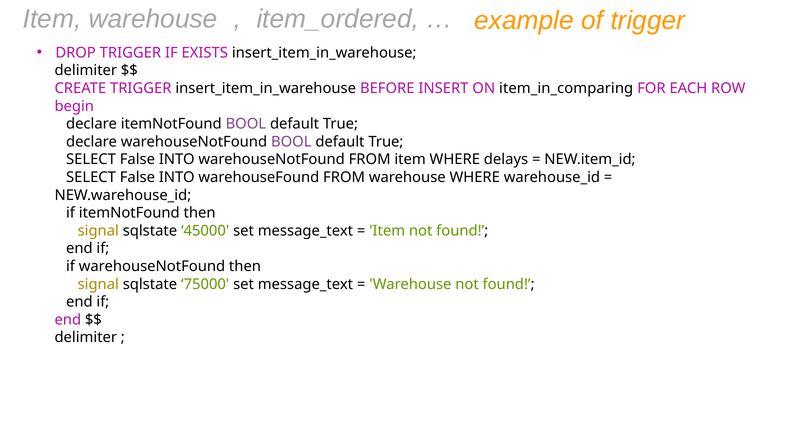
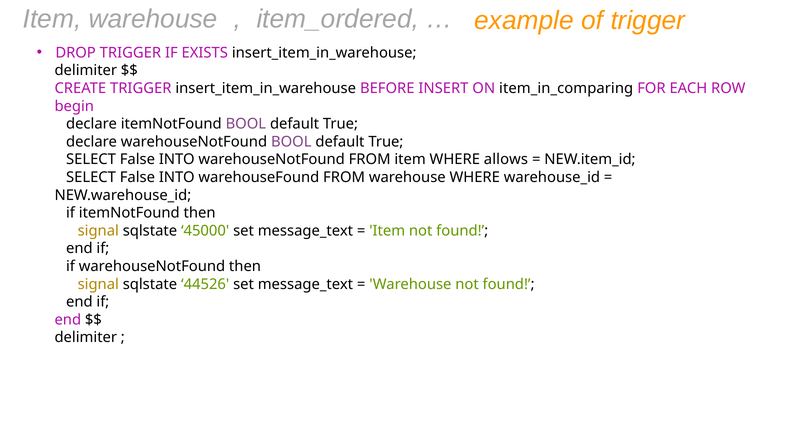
delays: delays -> allows
75000: 75000 -> 44526
